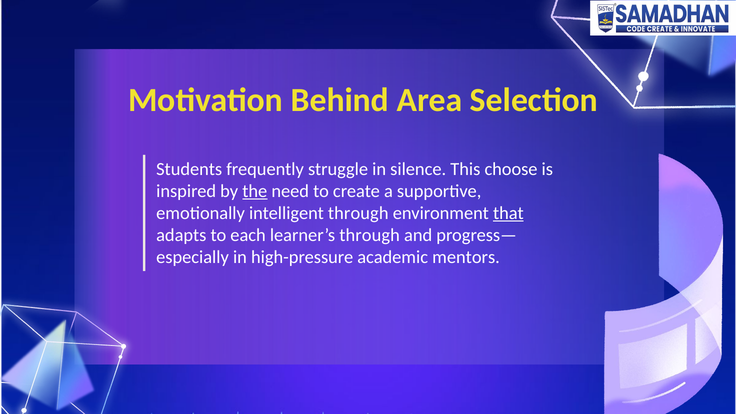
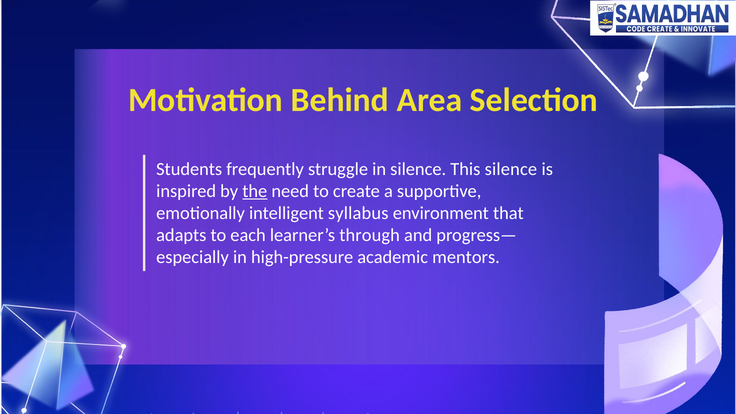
This choose: choose -> silence
intelligent through: through -> syllabus
that underline: present -> none
